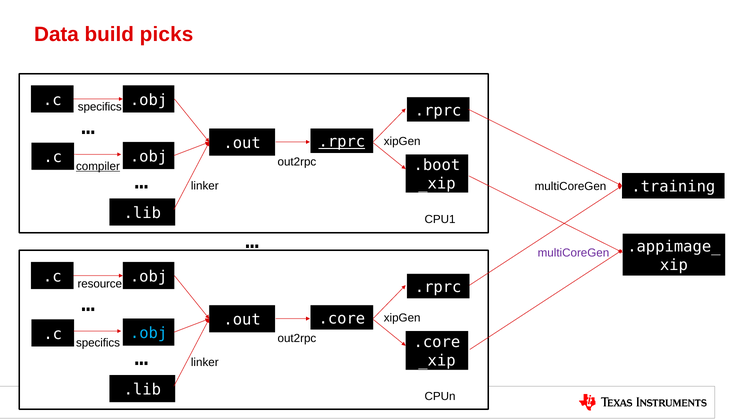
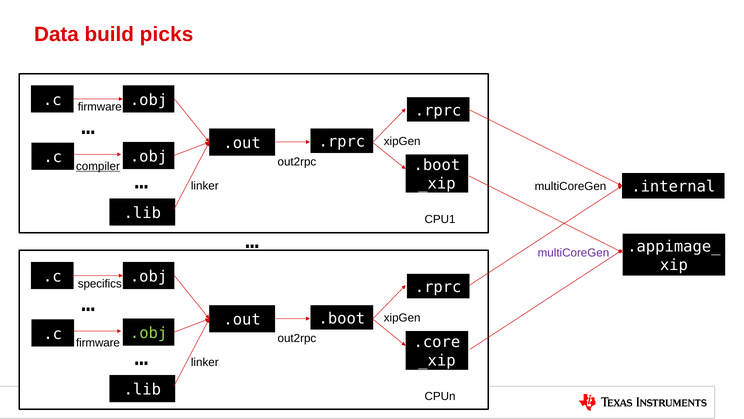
specifics at (100, 107): specifics -> firmware
.rprc at (342, 142) underline: present -> none
.training: .training -> .internal
resource: resource -> specifics
.core at (342, 318): .core -> .boot
.obj at (149, 333) colour: light blue -> light green
specifics at (98, 343): specifics -> firmware
